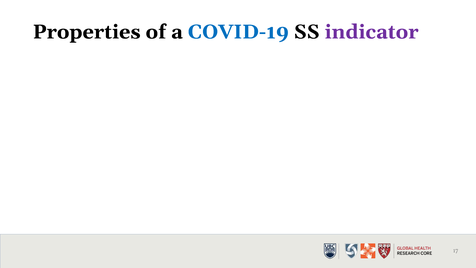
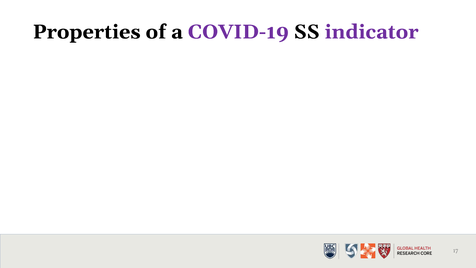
COVID-19 colour: blue -> purple
